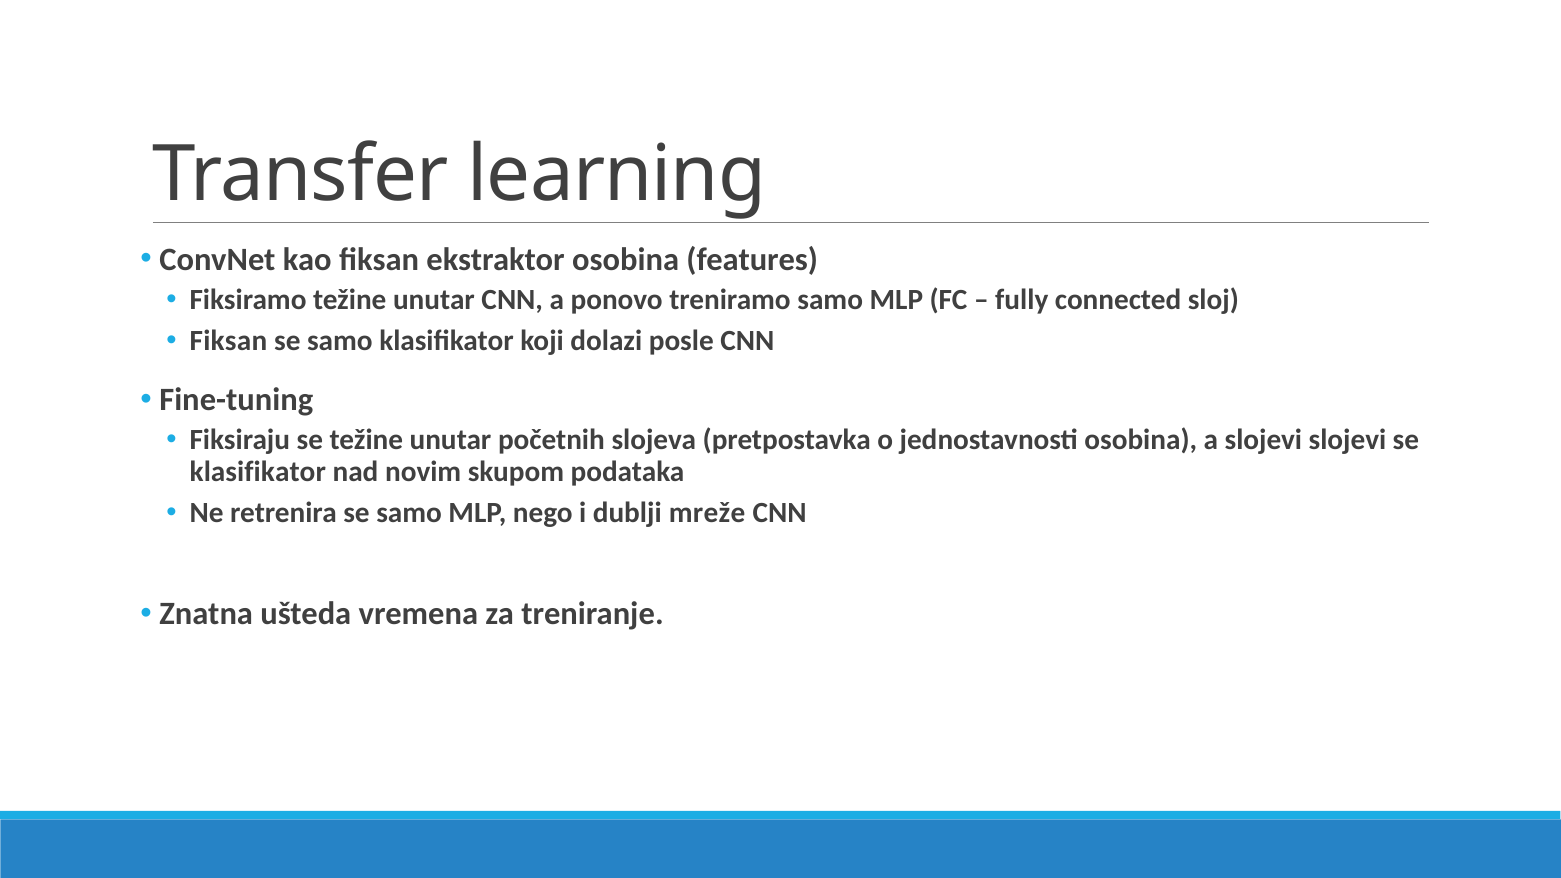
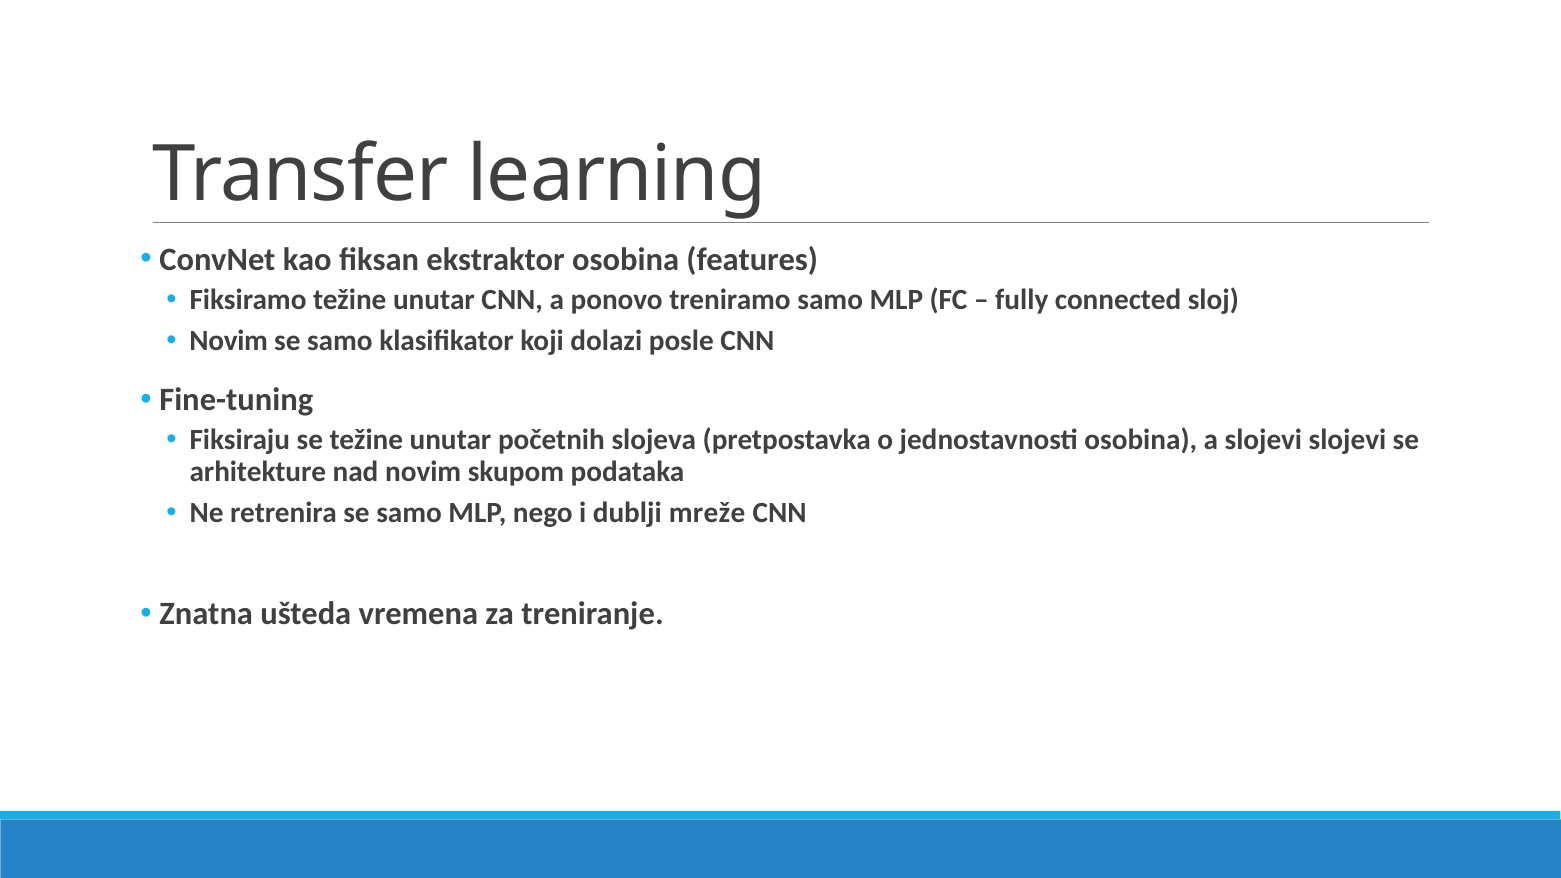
Fiksan at (228, 341): Fiksan -> Novim
klasifikator at (258, 472): klasifikator -> arhitekture
